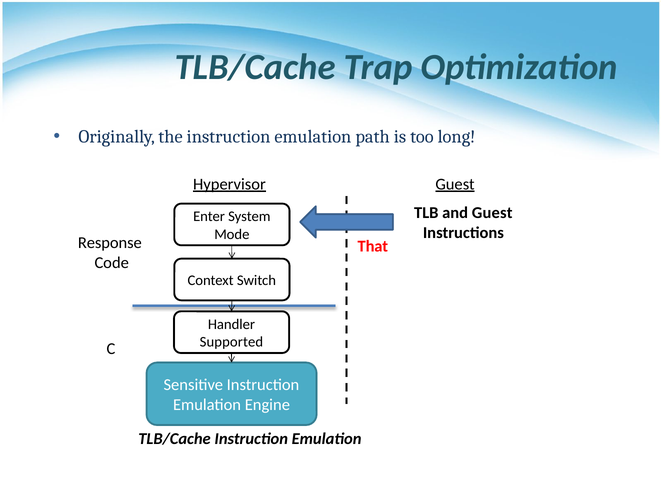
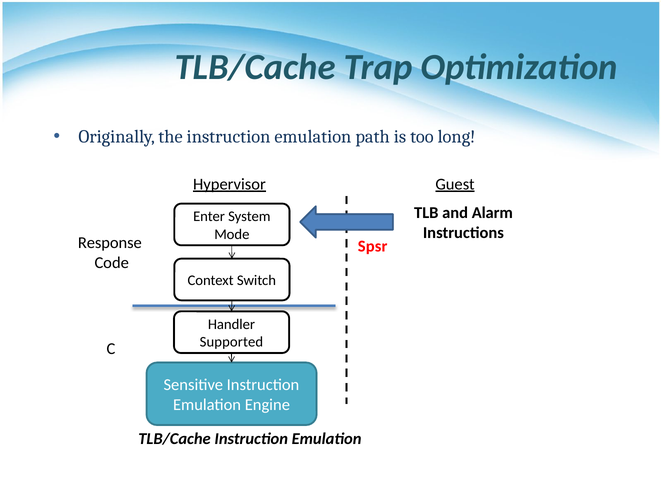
and Guest: Guest -> Alarm
That: That -> Spsr
